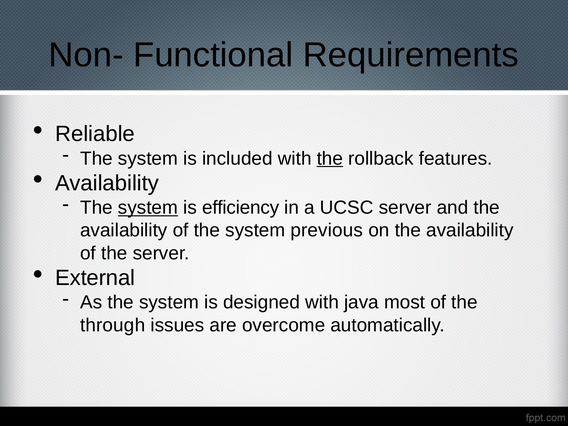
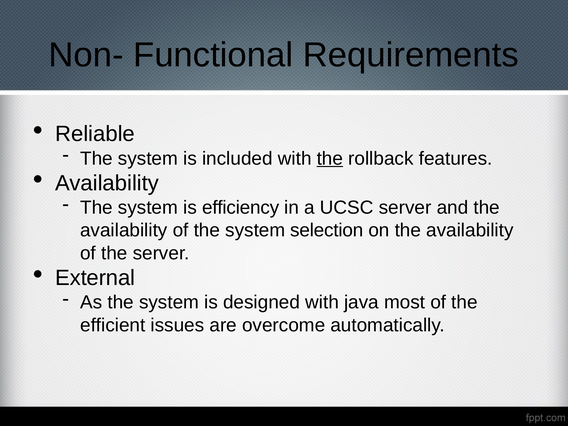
system at (148, 208) underline: present -> none
previous: previous -> selection
through: through -> efficient
